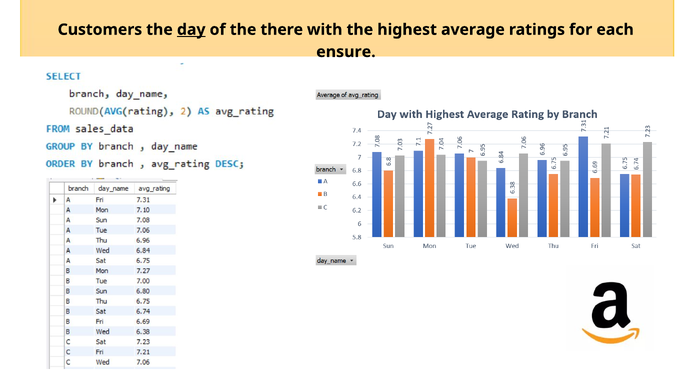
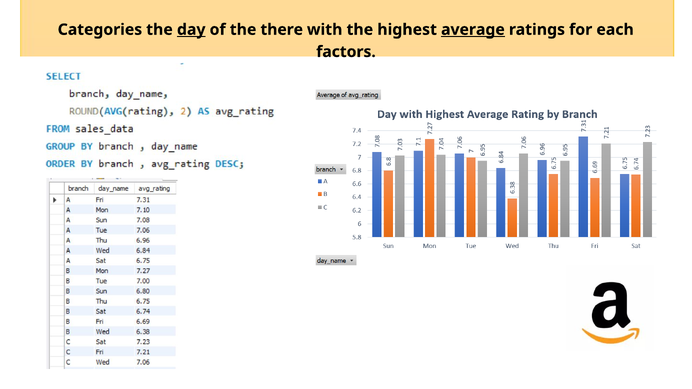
Customers: Customers -> Categories
average underline: none -> present
ensure: ensure -> factors
